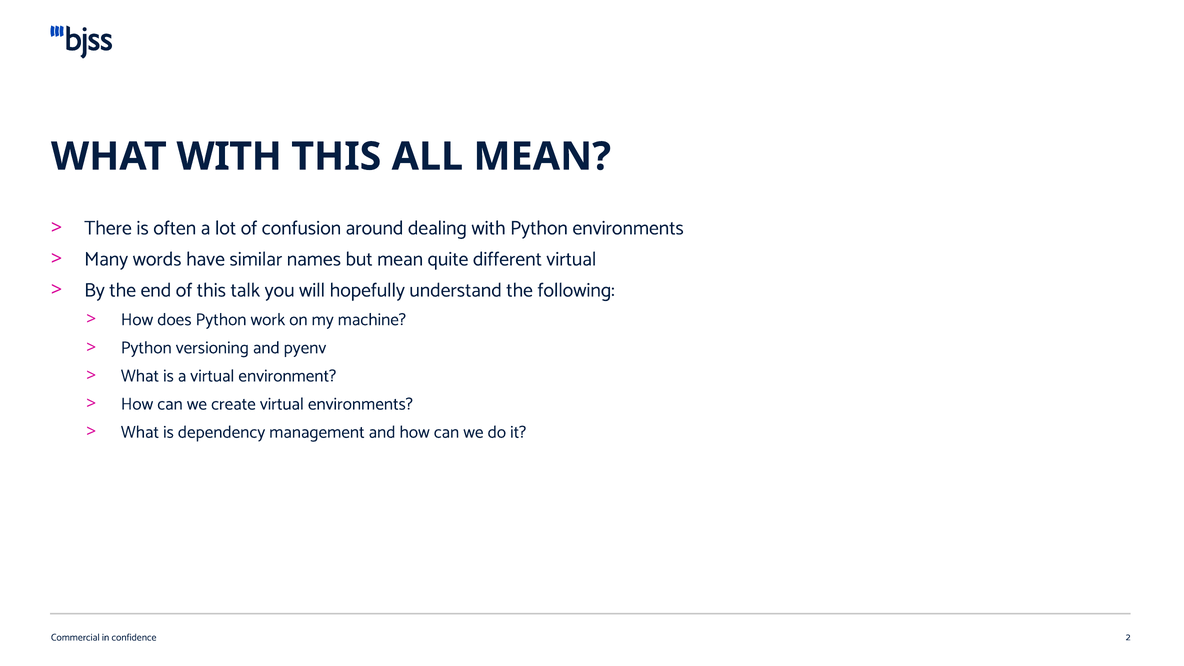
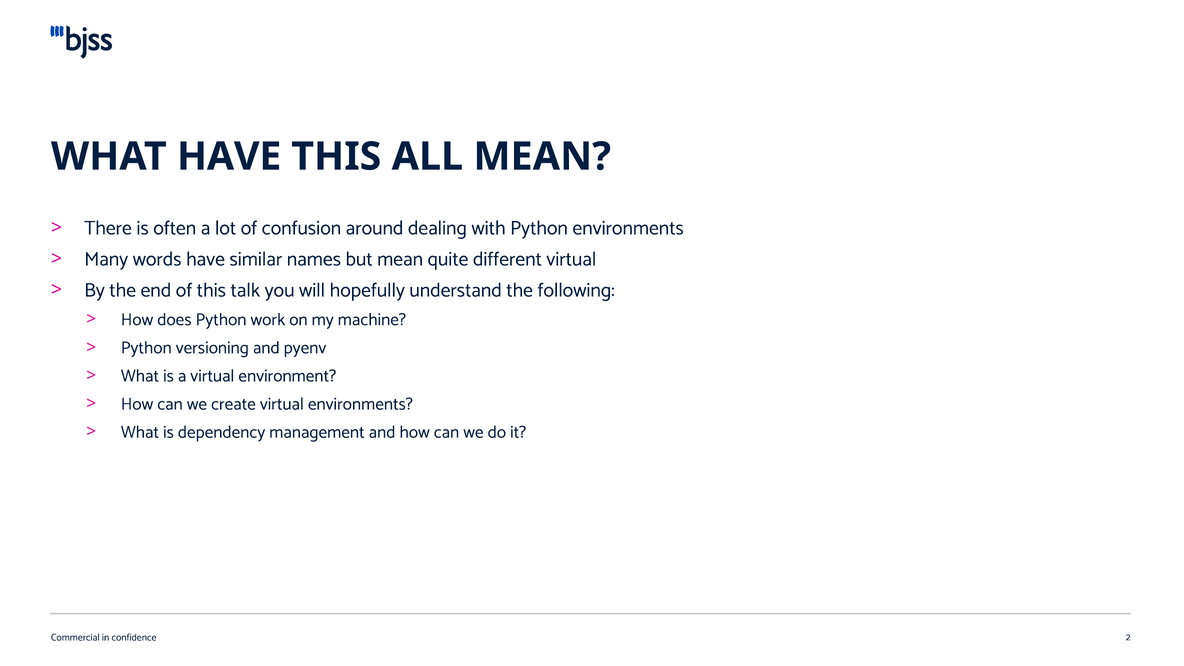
WHAT WITH: WITH -> HAVE
